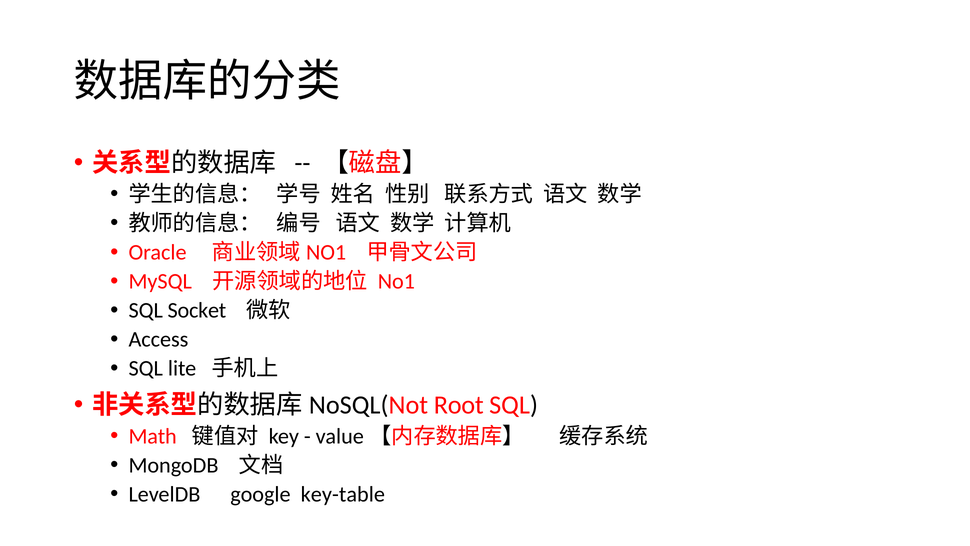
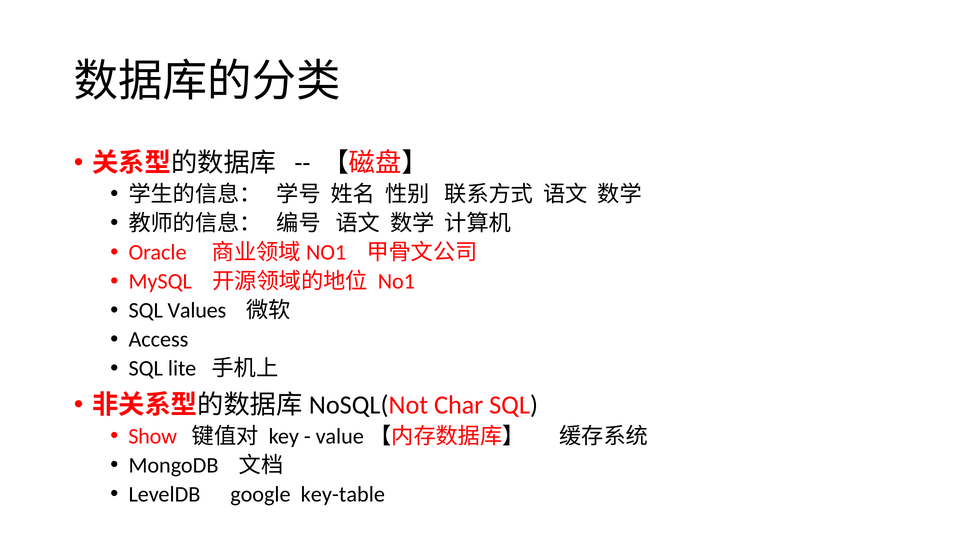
Socket: Socket -> Values
Root: Root -> Char
Math: Math -> Show
